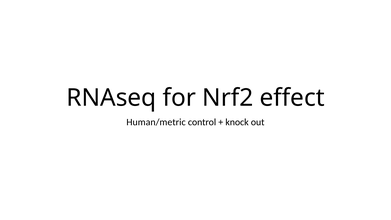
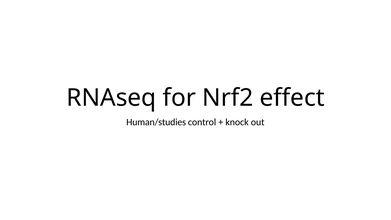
Human/metric: Human/metric -> Human/studies
